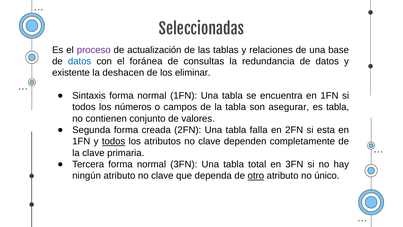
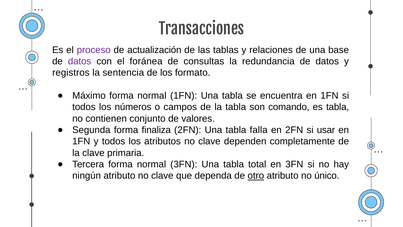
Seleccionadas: Seleccionadas -> Transacciones
datos at (80, 61) colour: blue -> purple
existente: existente -> registros
deshacen: deshacen -> sentencia
eliminar: eliminar -> formato
Sintaxis: Sintaxis -> Máximo
asegurar: asegurar -> comando
creada: creada -> finaliza
esta: esta -> usar
todos at (114, 141) underline: present -> none
